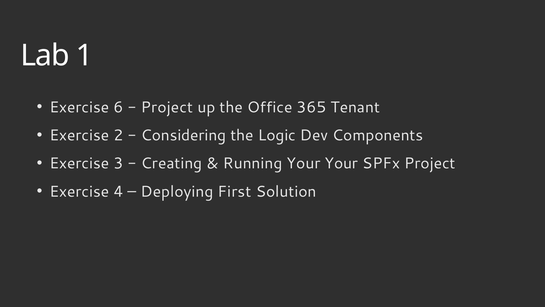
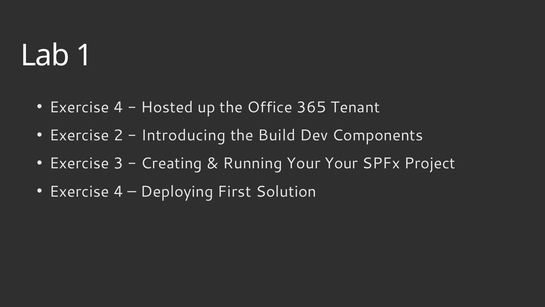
6 at (118, 107): 6 -> 4
Project at (167, 107): Project -> Hosted
Considering: Considering -> Introducing
Logic: Logic -> Build
